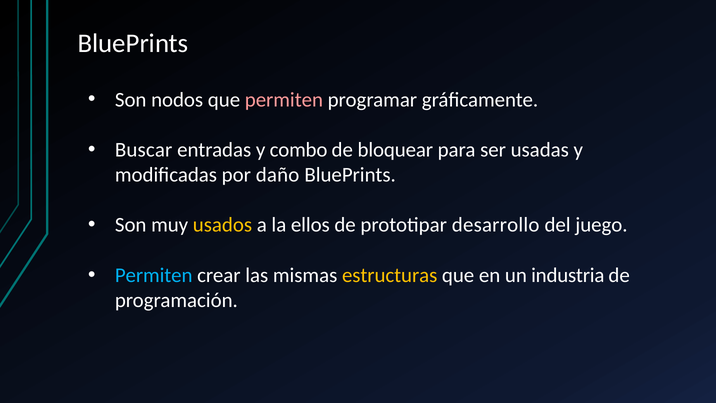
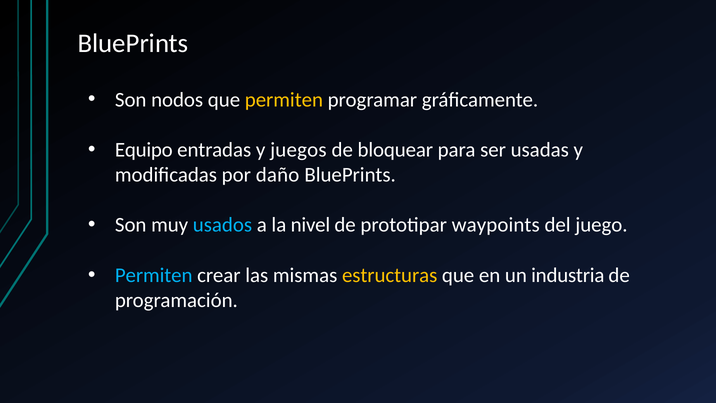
permiten at (284, 100) colour: pink -> yellow
Buscar: Buscar -> Equipo
combo: combo -> juegos
usados colour: yellow -> light blue
ellos: ellos -> nivel
desarrollo: desarrollo -> waypoints
